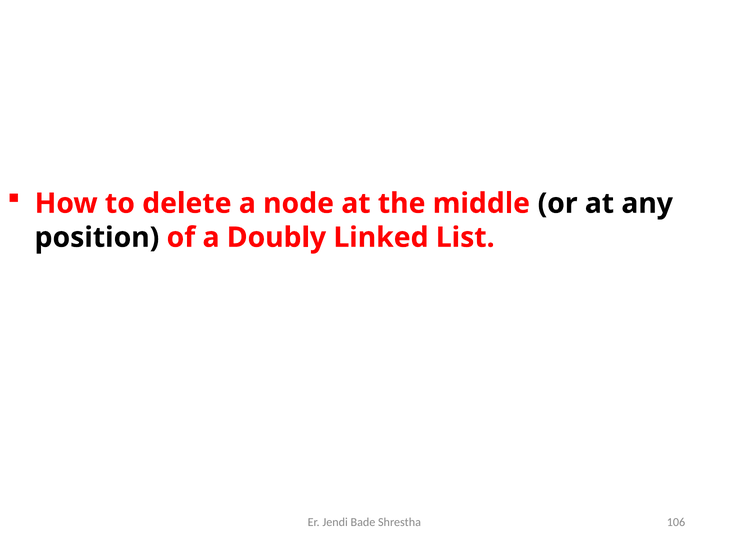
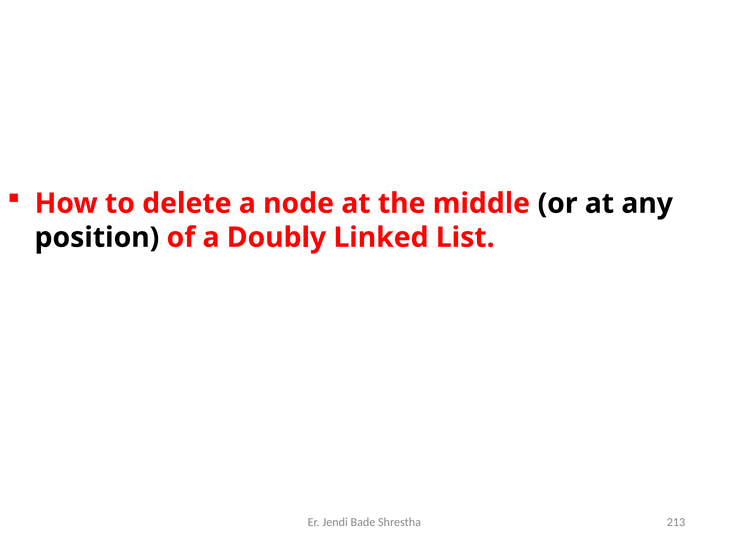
106: 106 -> 213
